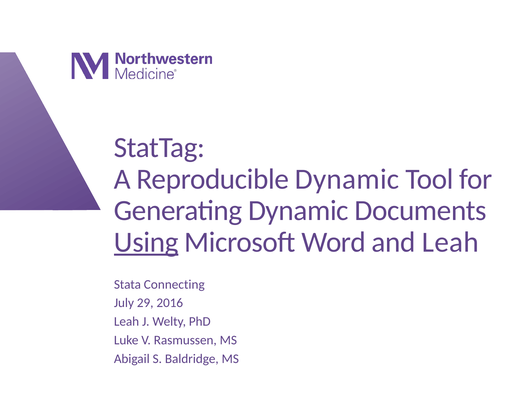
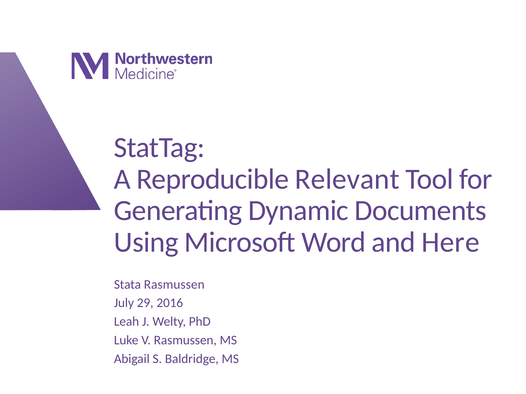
Reproducible Dynamic: Dynamic -> Relevant
Using underline: present -> none
and Leah: Leah -> Here
Stata Connecting: Connecting -> Rasmussen
